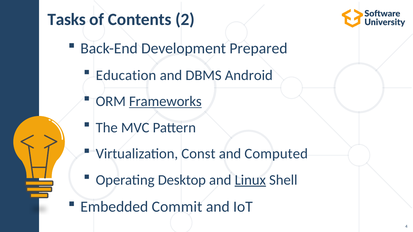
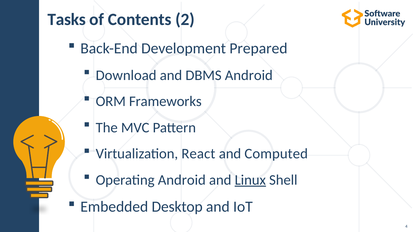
Education: Education -> Download
Frameworks underline: present -> none
Const: Const -> React
Operating Desktop: Desktop -> Android
Commit: Commit -> Desktop
